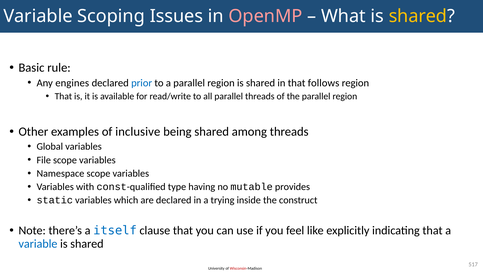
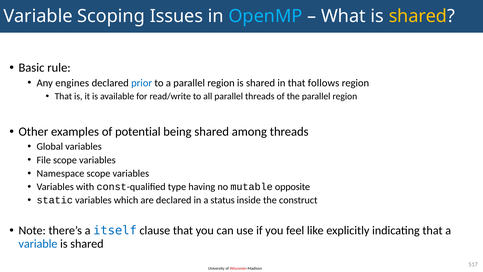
OpenMP colour: pink -> light blue
inclusive: inclusive -> potential
provides: provides -> opposite
trying: trying -> status
